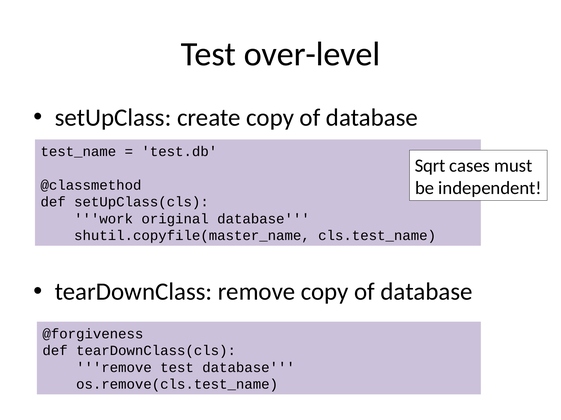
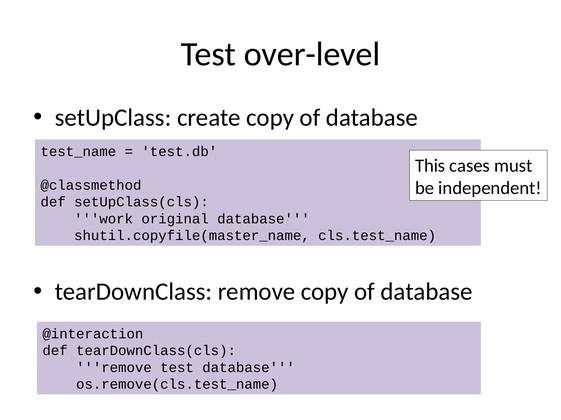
Sqrt: Sqrt -> This
@forgiveness: @forgiveness -> @interaction
